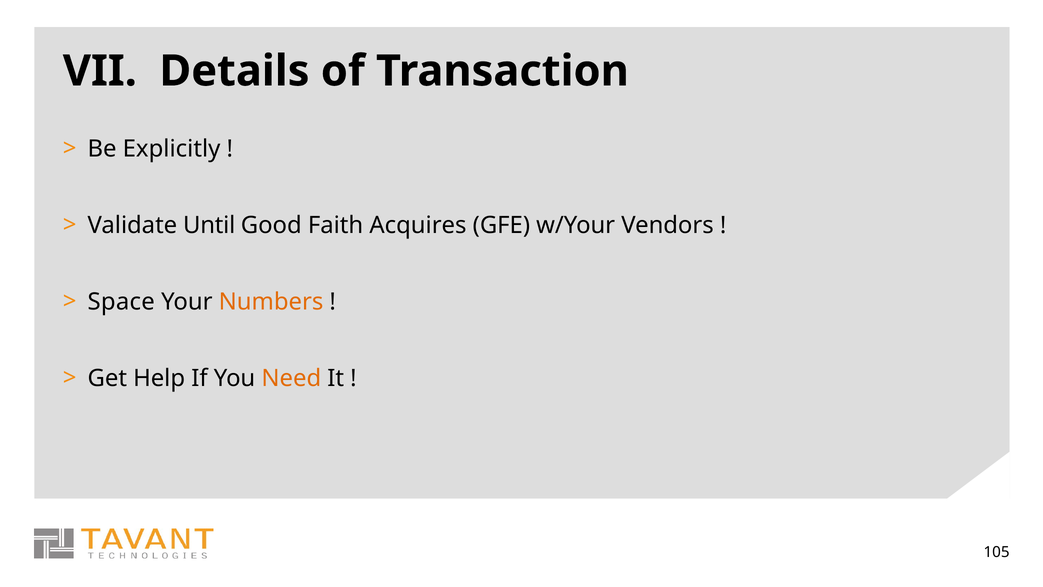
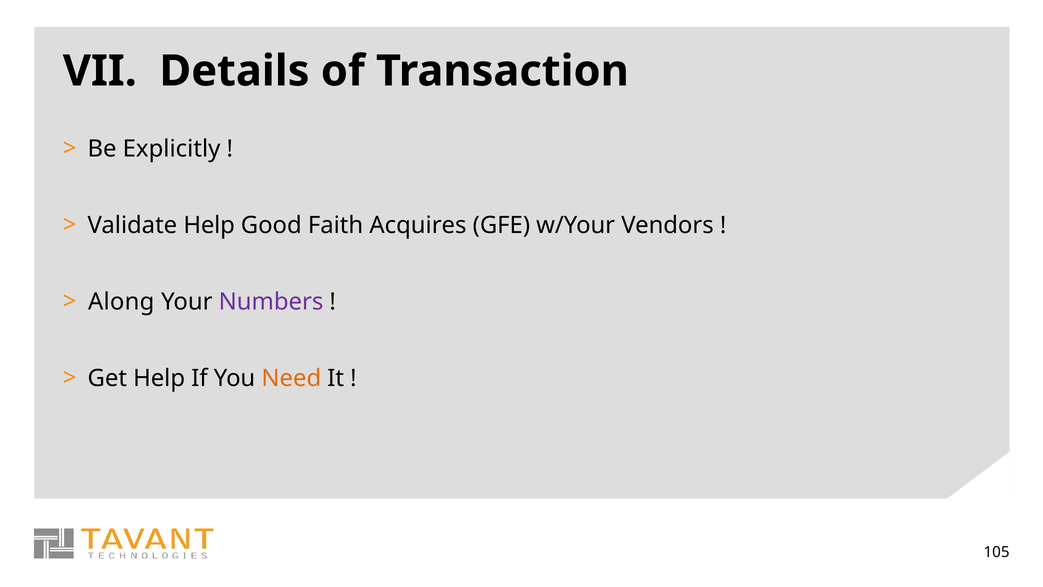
Validate Until: Until -> Help
Space: Space -> Along
Numbers colour: orange -> purple
